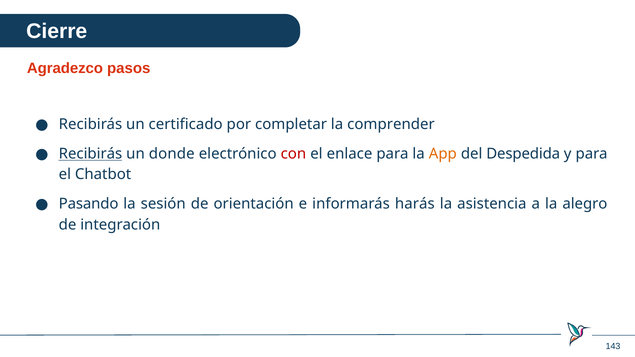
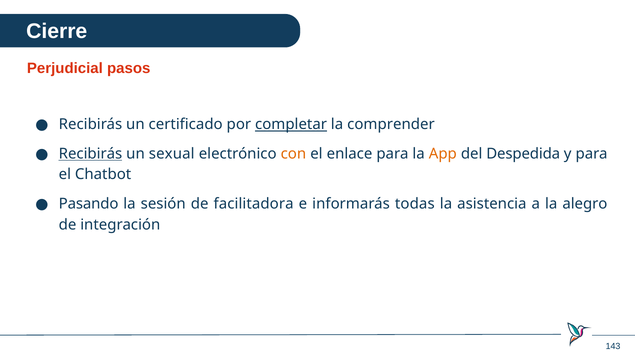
Agradezco: Agradezco -> Perjudicial
completar underline: none -> present
donde: donde -> sexual
con colour: red -> orange
orientación: orientación -> facilitadora
harás: harás -> todas
